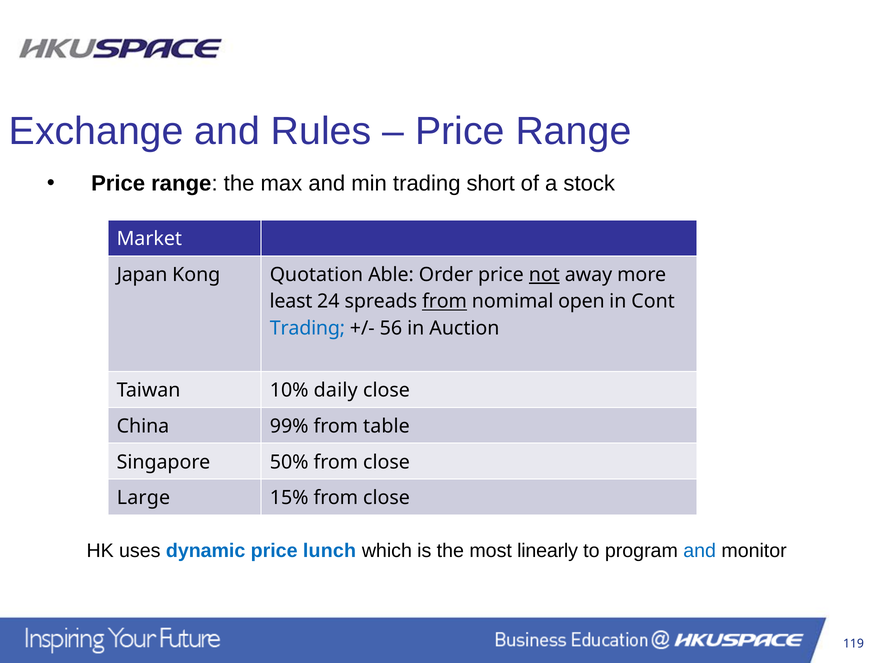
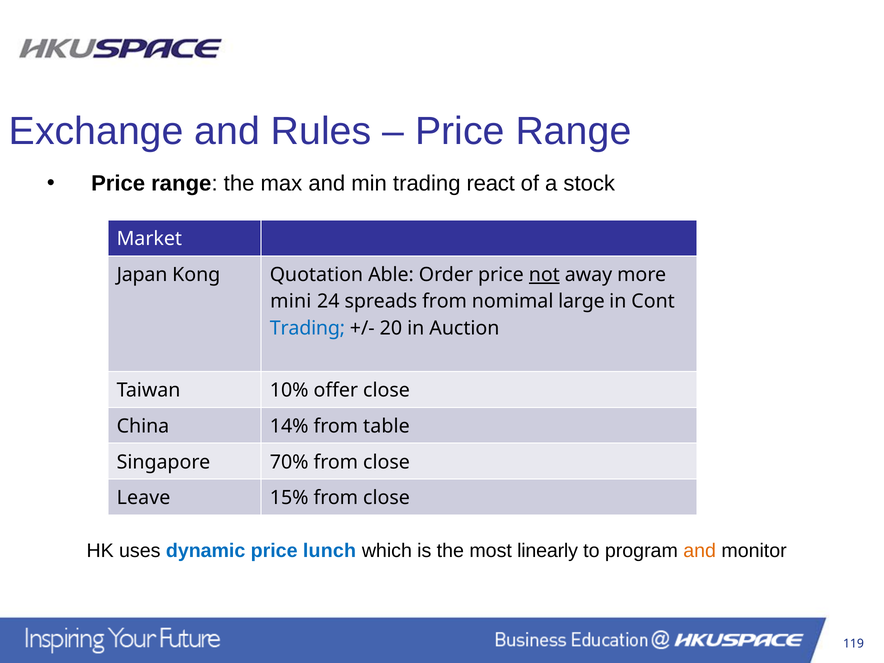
short: short -> react
least: least -> mini
from at (445, 301) underline: present -> none
open: open -> large
56: 56 -> 20
daily: daily -> offer
99%: 99% -> 14%
50%: 50% -> 70%
Large: Large -> Leave
and at (700, 551) colour: blue -> orange
